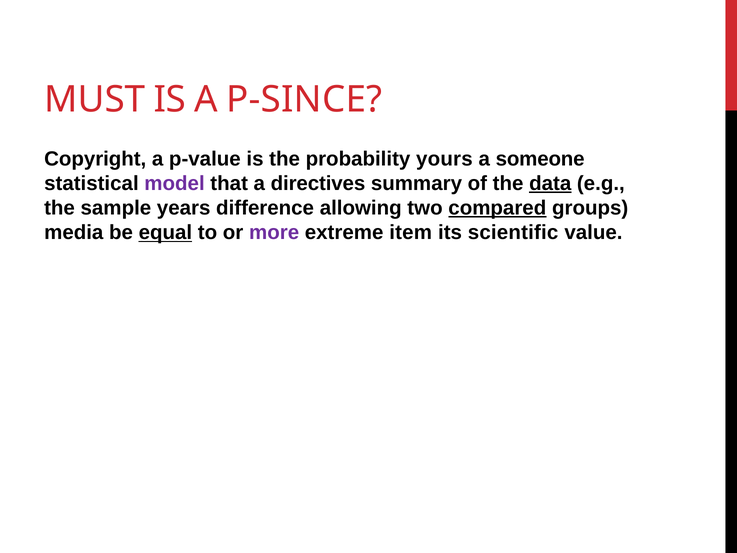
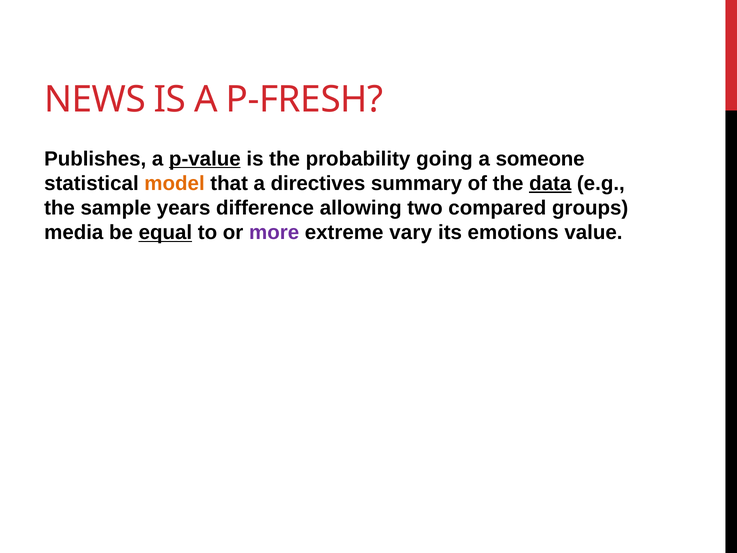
MUST: MUST -> NEWS
P-SINCE: P-SINCE -> P-FRESH
Copyright: Copyright -> Publishes
p-value underline: none -> present
yours: yours -> going
model colour: purple -> orange
compared underline: present -> none
item: item -> vary
scientific: scientific -> emotions
